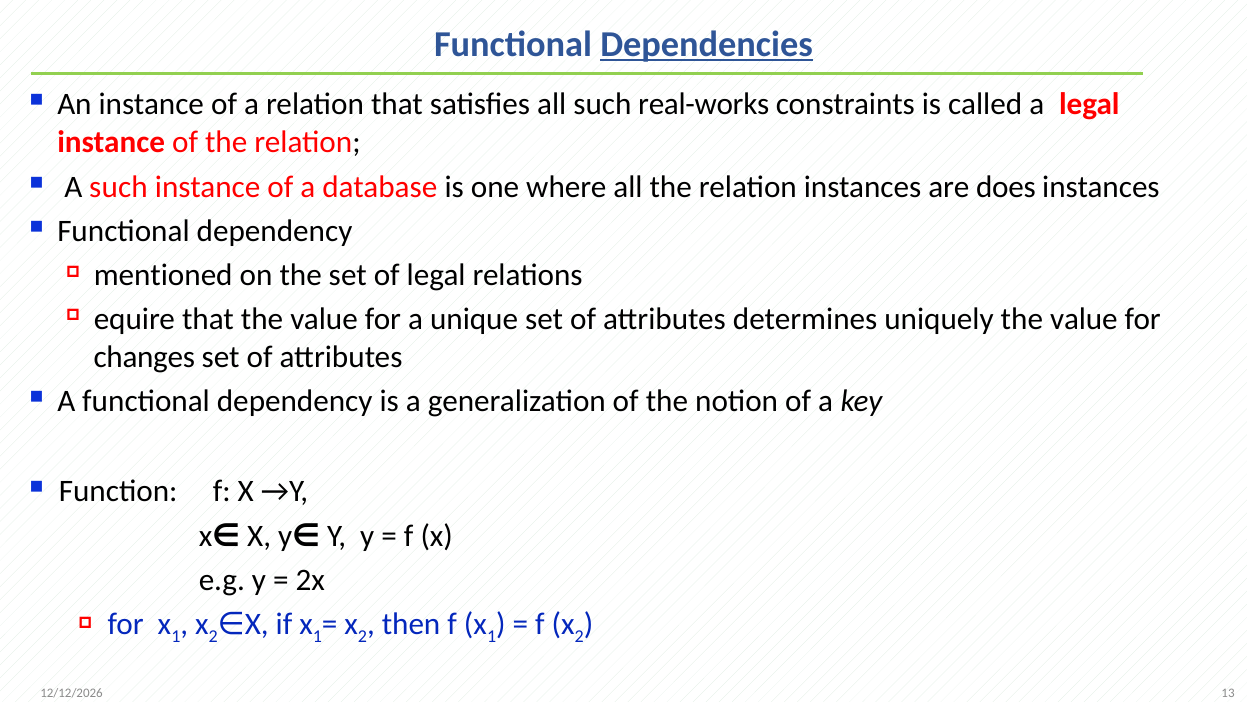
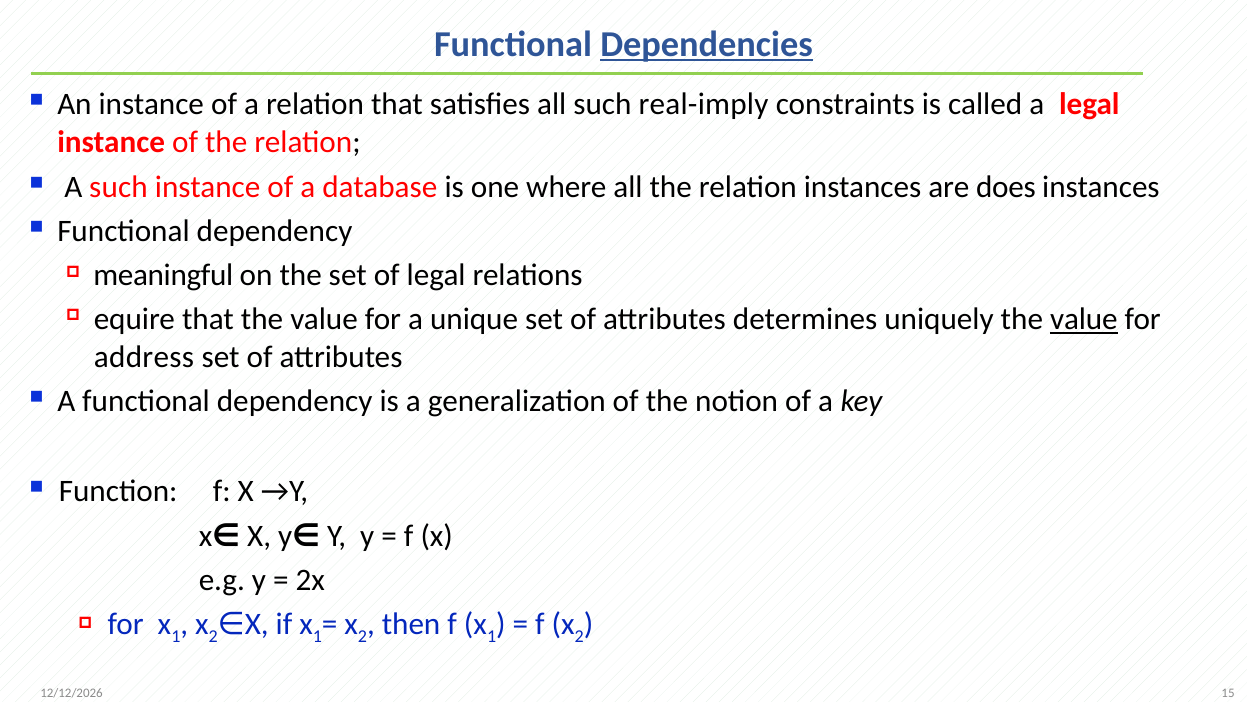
real-works: real-works -> real-imply
mentioned: mentioned -> meaningful
value at (1084, 319) underline: none -> present
changes: changes -> address
13: 13 -> 15
